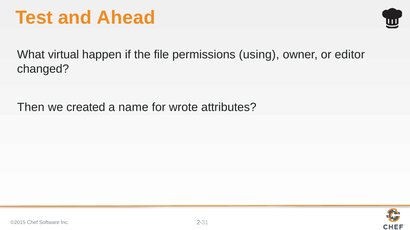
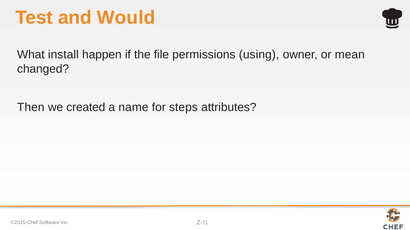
Ahead: Ahead -> Would
virtual: virtual -> install
editor: editor -> mean
wrote: wrote -> steps
